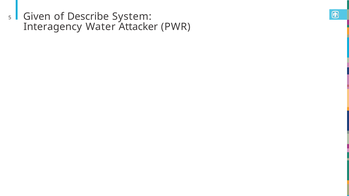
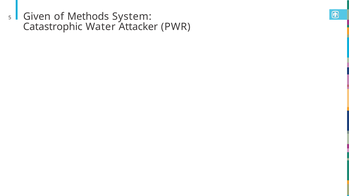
Describe: Describe -> Methods
Interagency: Interagency -> Catastrophic
